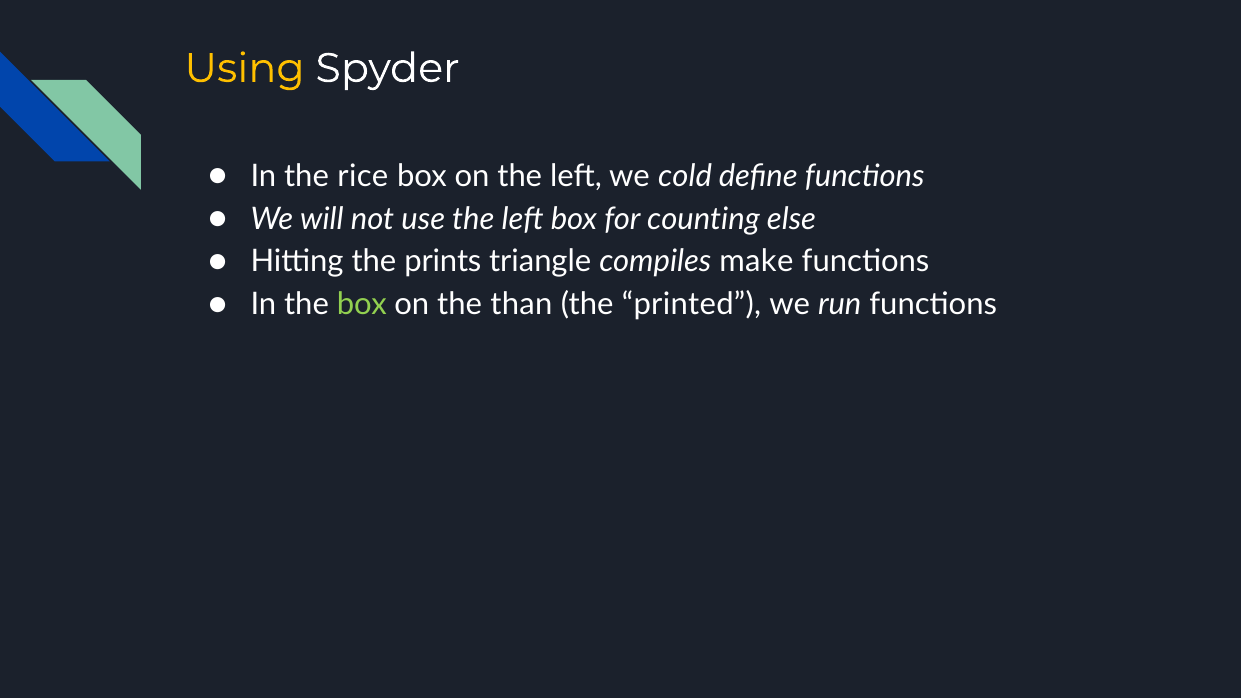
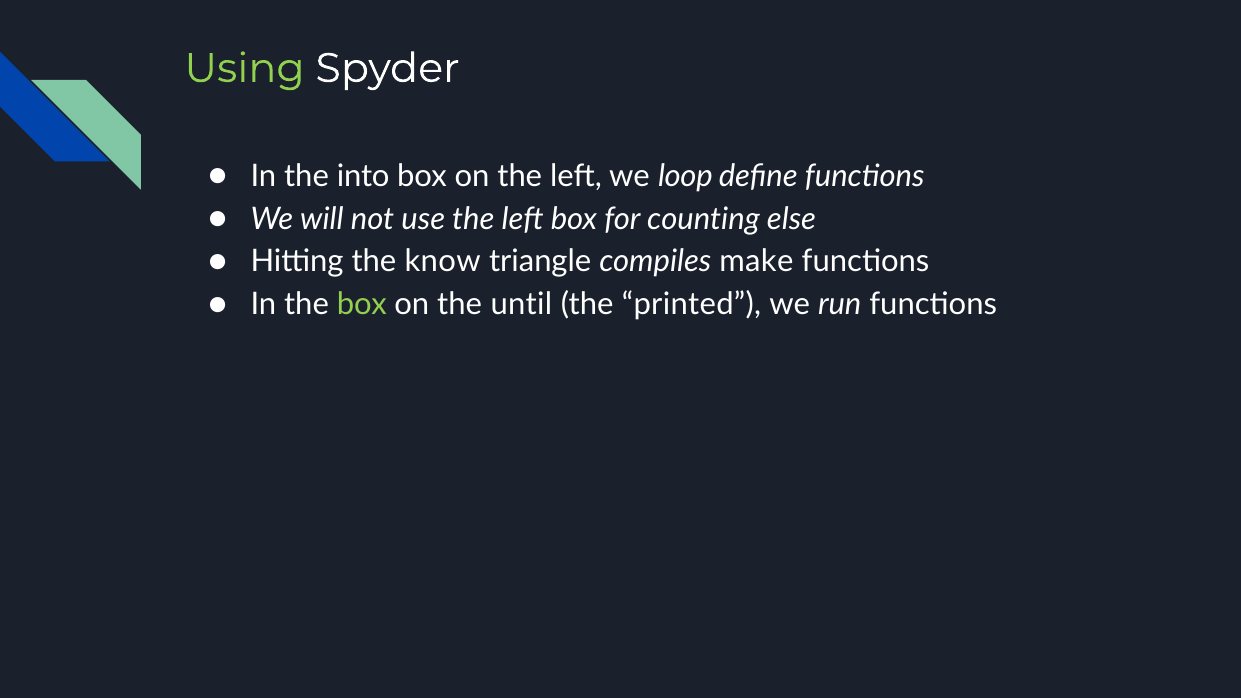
Using colour: yellow -> light green
rice: rice -> into
cold: cold -> loop
prints: prints -> know
than: than -> until
